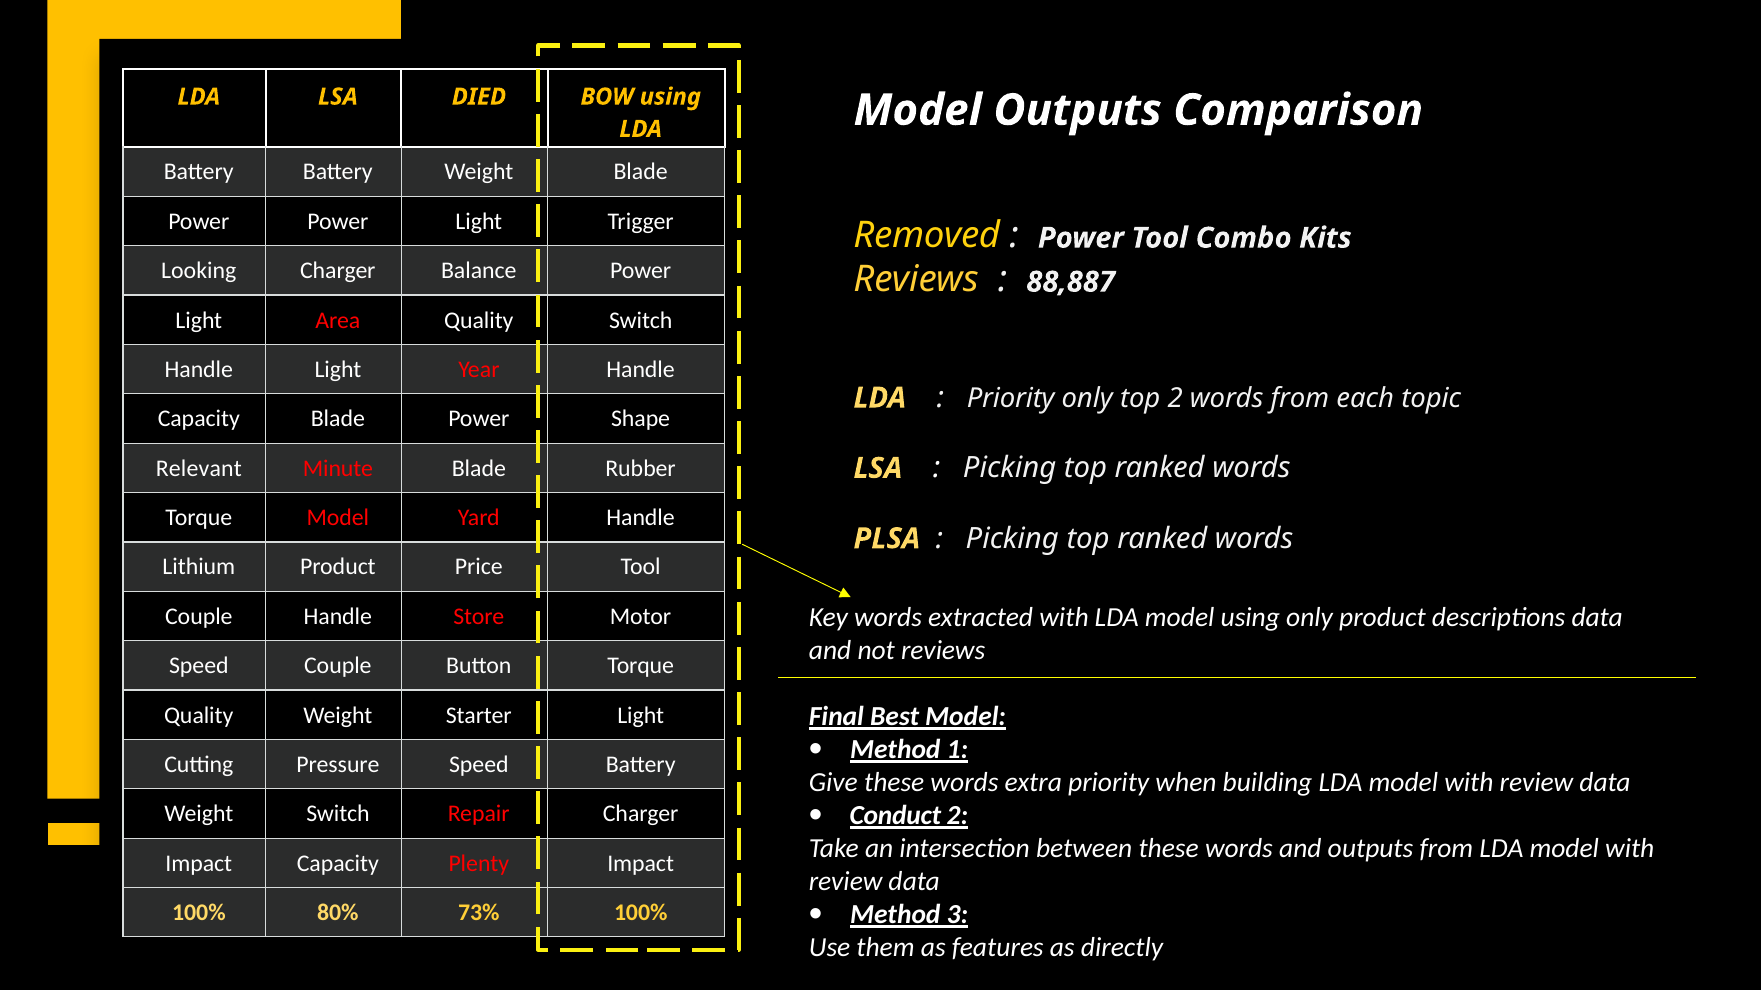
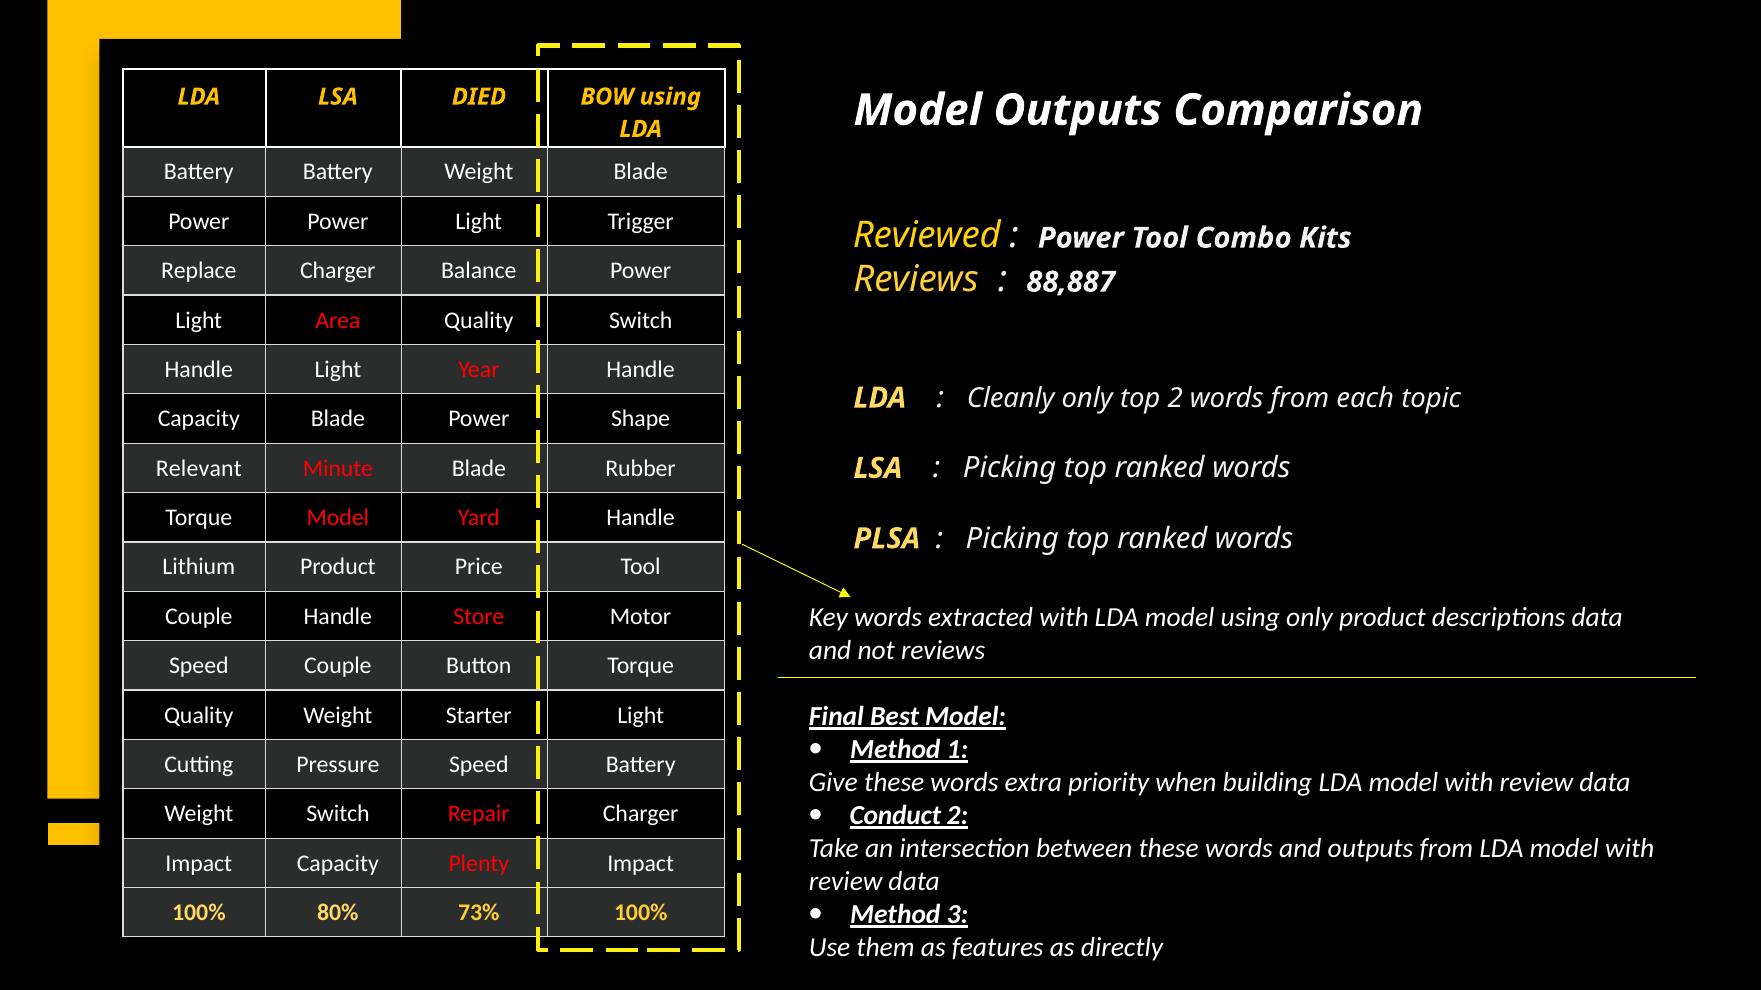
Removed: Removed -> Reviewed
Looking: Looking -> Replace
Priority at (1011, 399): Priority -> Cleanly
